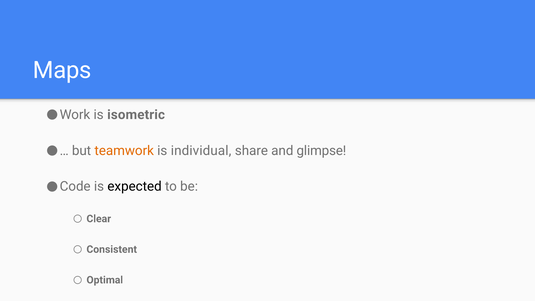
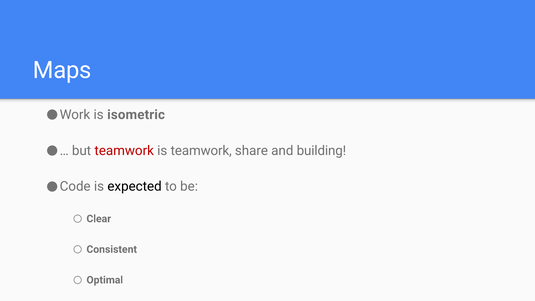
teamwork at (124, 151) colour: orange -> red
is individual: individual -> teamwork
glimpse: glimpse -> building
